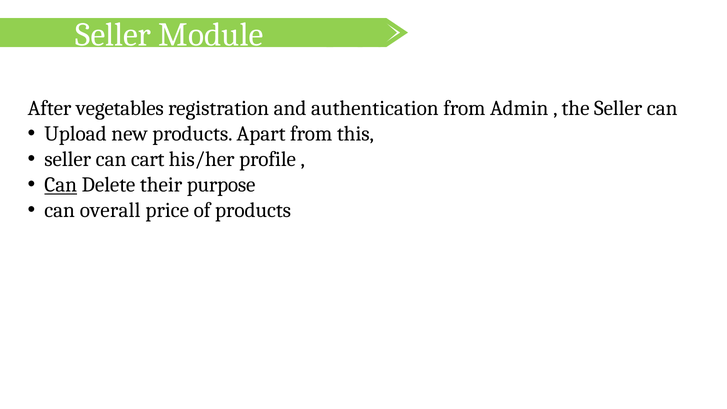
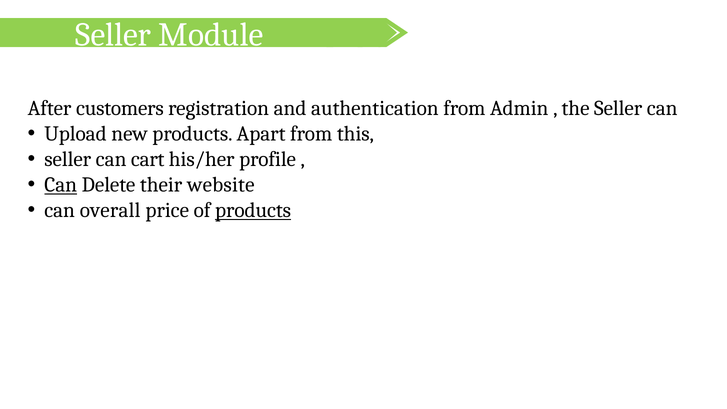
vegetables: vegetables -> customers
purpose: purpose -> website
products at (253, 210) underline: none -> present
